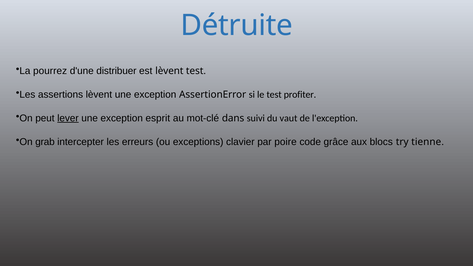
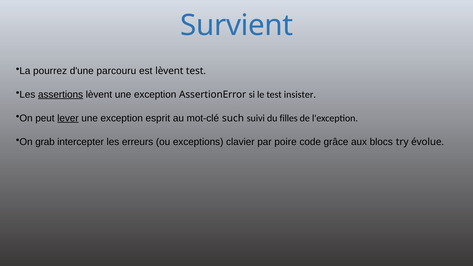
Détruite: Détruite -> Survient
distribuer: distribuer -> parcouru
assertions underline: none -> present
profiter: profiter -> insister
dans: dans -> such
vaut: vaut -> filles
tienne: tienne -> évolue
